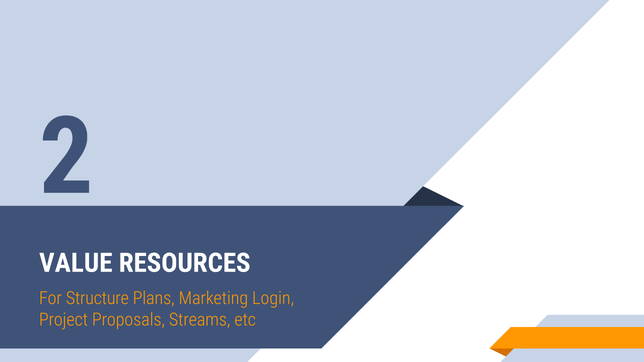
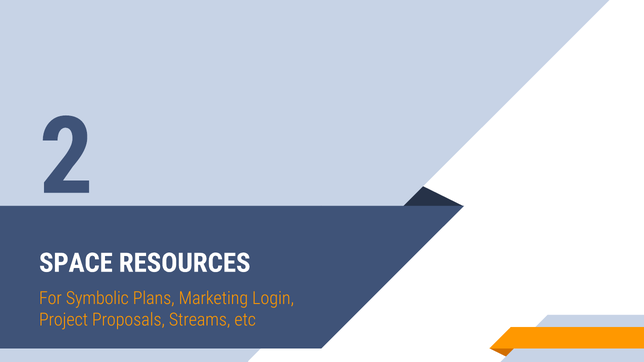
VALUE: VALUE -> SPACE
Structure: Structure -> Symbolic
